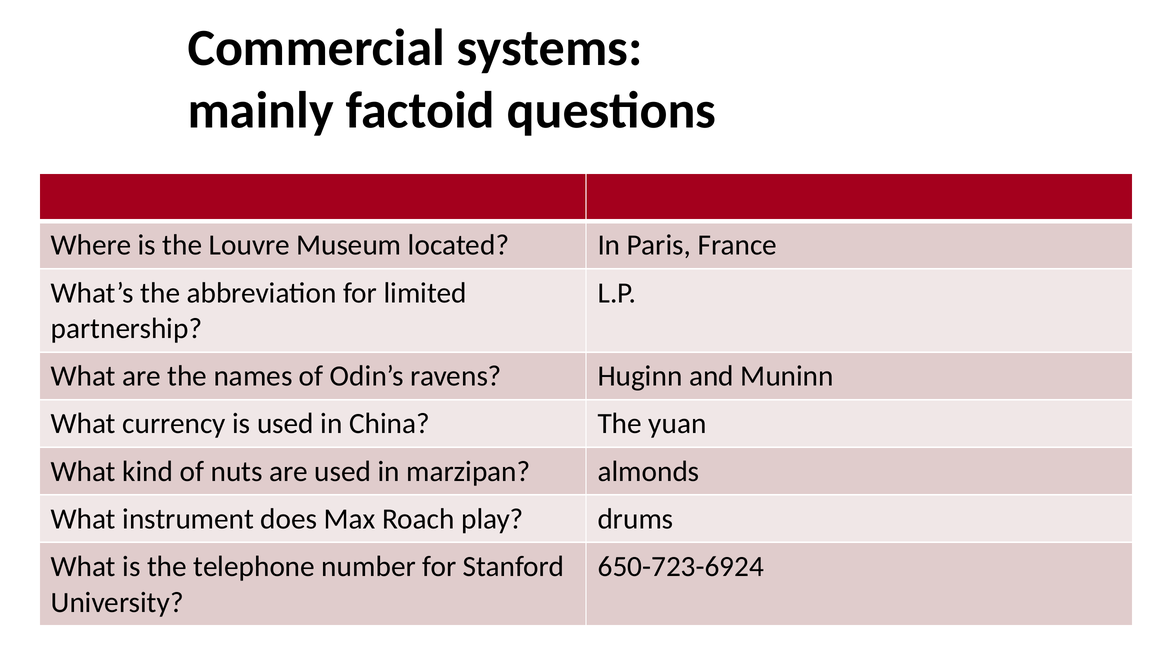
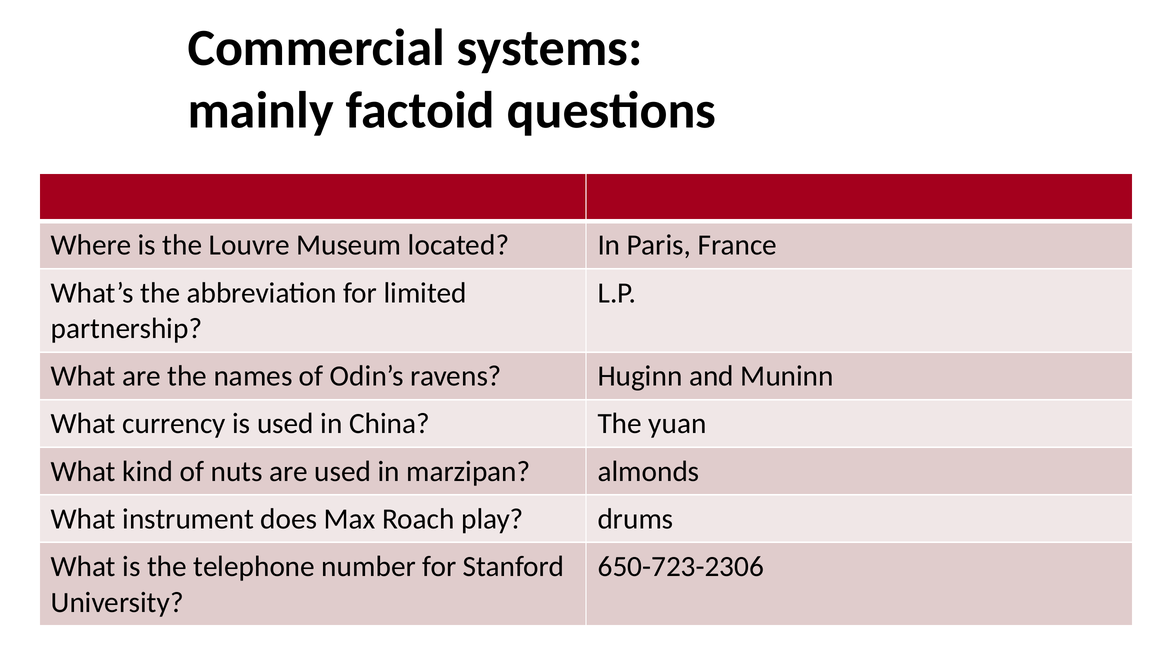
650-723-6924: 650-723-6924 -> 650-723-2306
